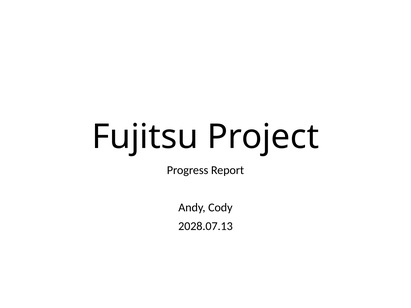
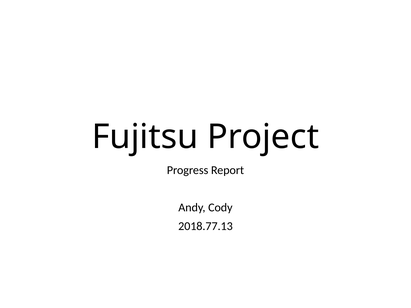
2028.07.13: 2028.07.13 -> 2018.77.13
